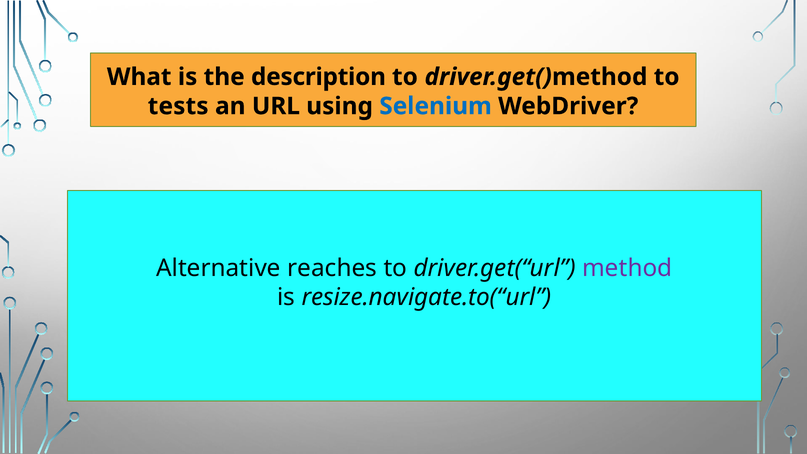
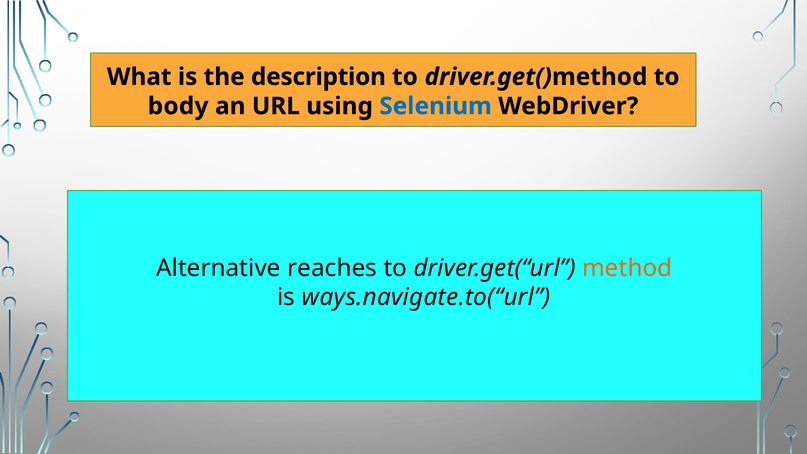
tests: tests -> body
method colour: purple -> orange
resize.navigate.to(“url: resize.navigate.to(“url -> ways.navigate.to(“url
